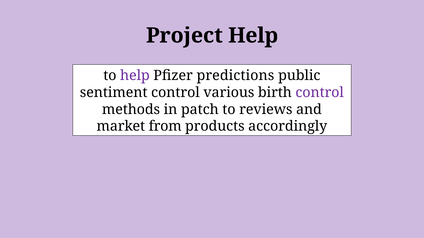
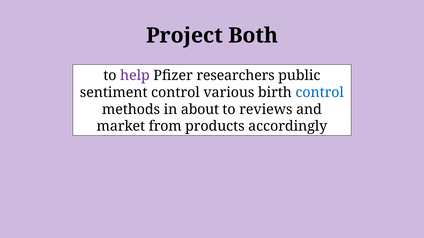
Project Help: Help -> Both
predictions: predictions -> researchers
control at (320, 93) colour: purple -> blue
patch: patch -> about
